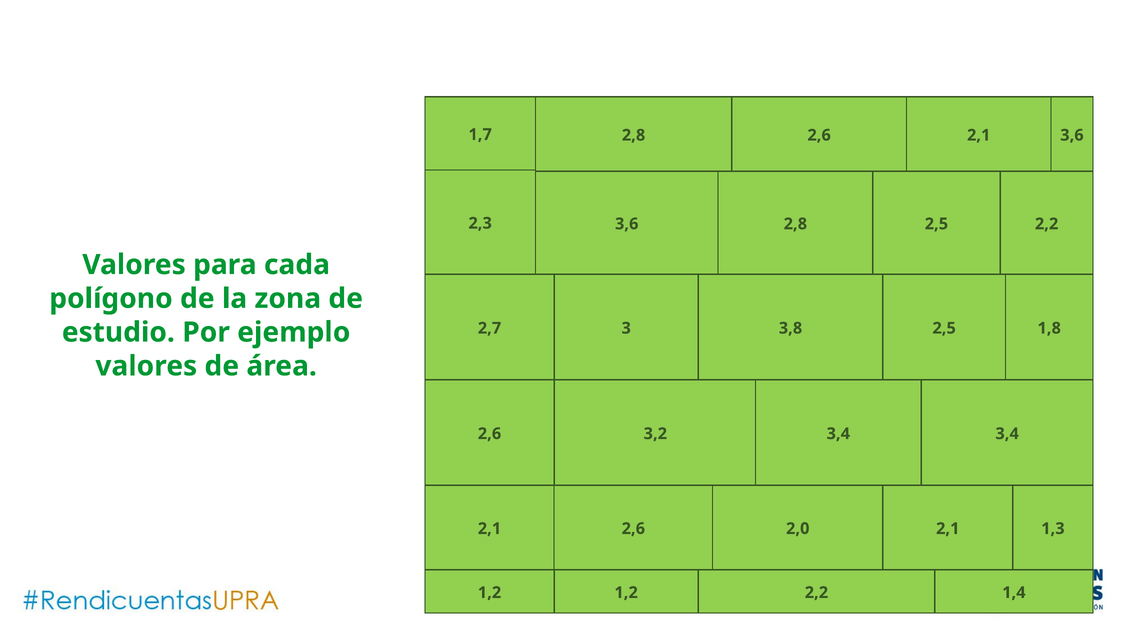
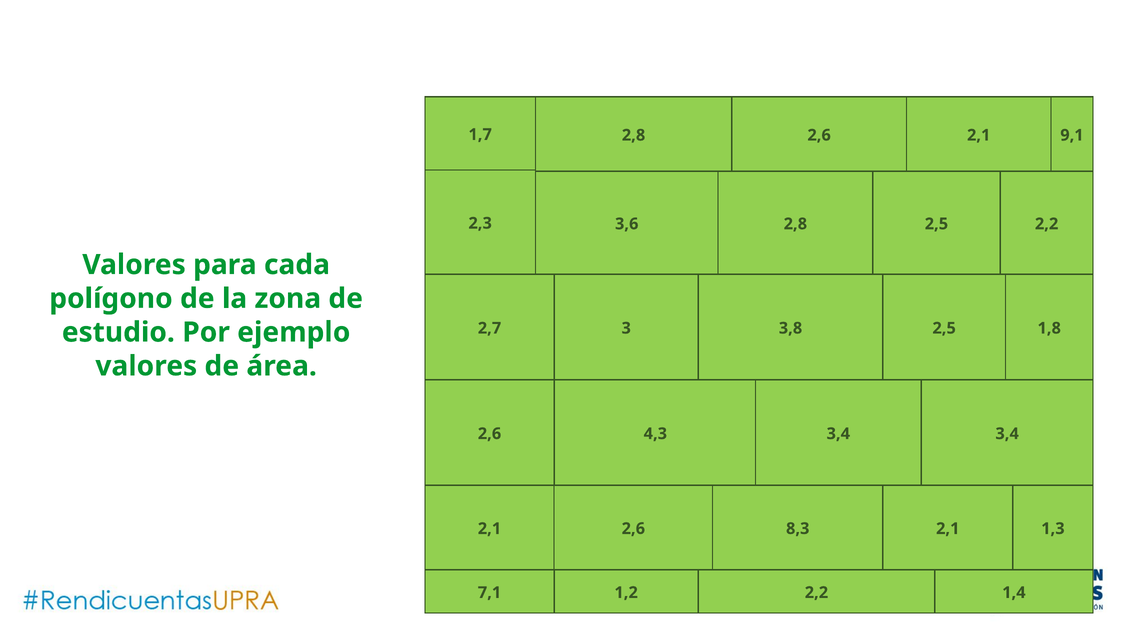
2,1 3,6: 3,6 -> 9,1
3,2: 3,2 -> 4,3
2,0: 2,0 -> 8,3
1,2 at (490, 593): 1,2 -> 7,1
